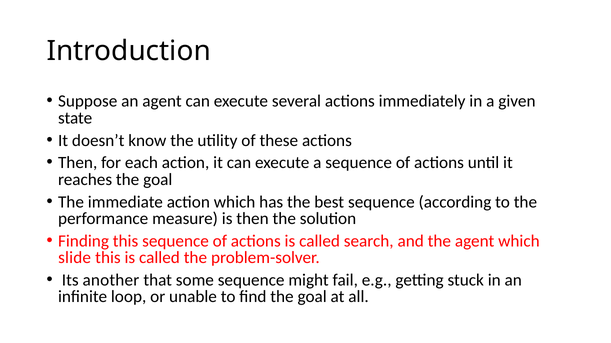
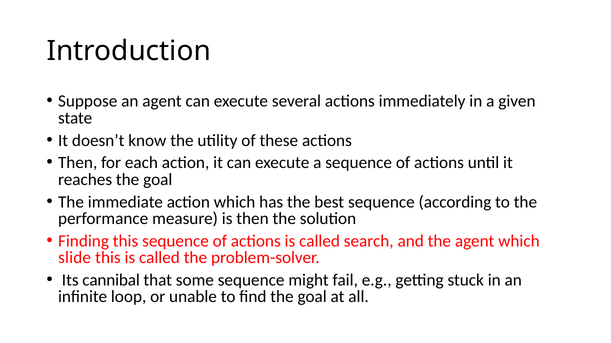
another: another -> cannibal
